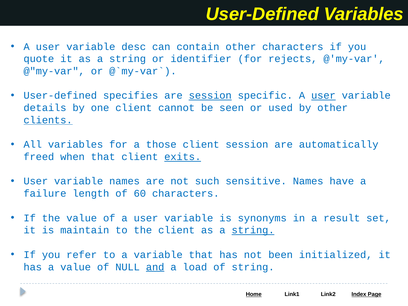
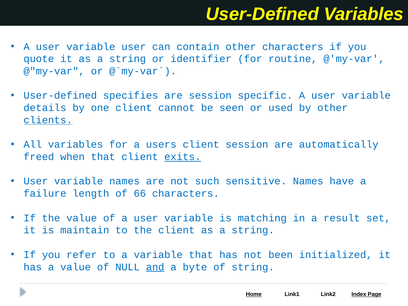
variable desc: desc -> user
rejects: rejects -> routine
session at (210, 96) underline: present -> none
user at (323, 96) underline: present -> none
those: those -> users
60: 60 -> 66
synonyms: synonyms -> matching
string at (253, 230) underline: present -> none
load: load -> byte
